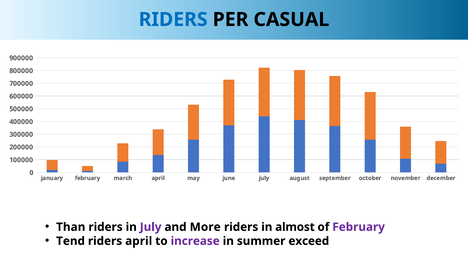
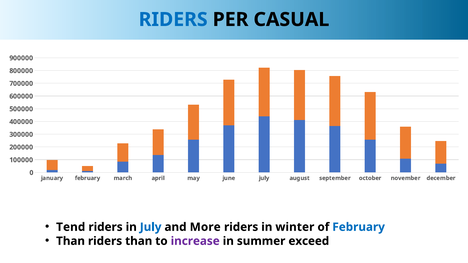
Than: Than -> Tend
July at (151, 227) colour: purple -> blue
almost: almost -> winter
February at (359, 227) colour: purple -> blue
Tend at (71, 241): Tend -> Than
riders april: april -> than
